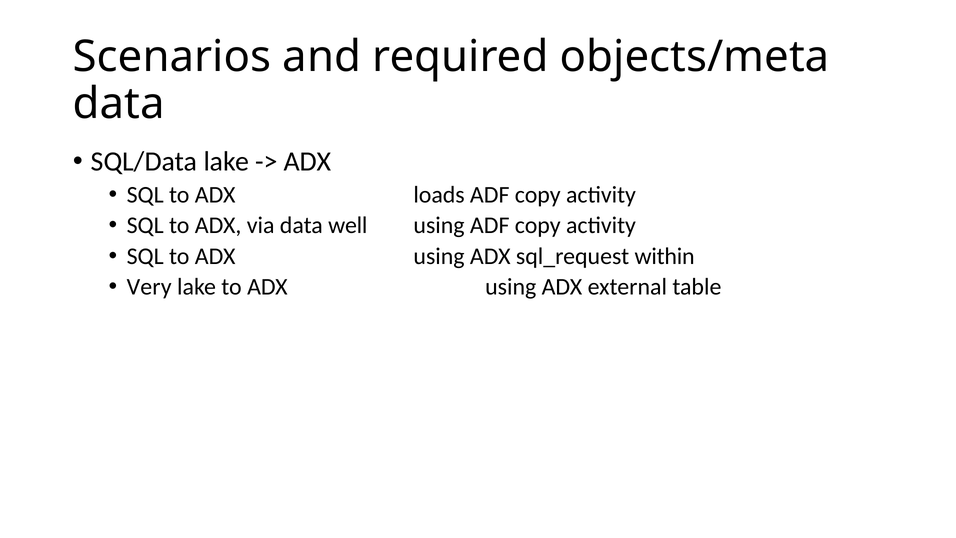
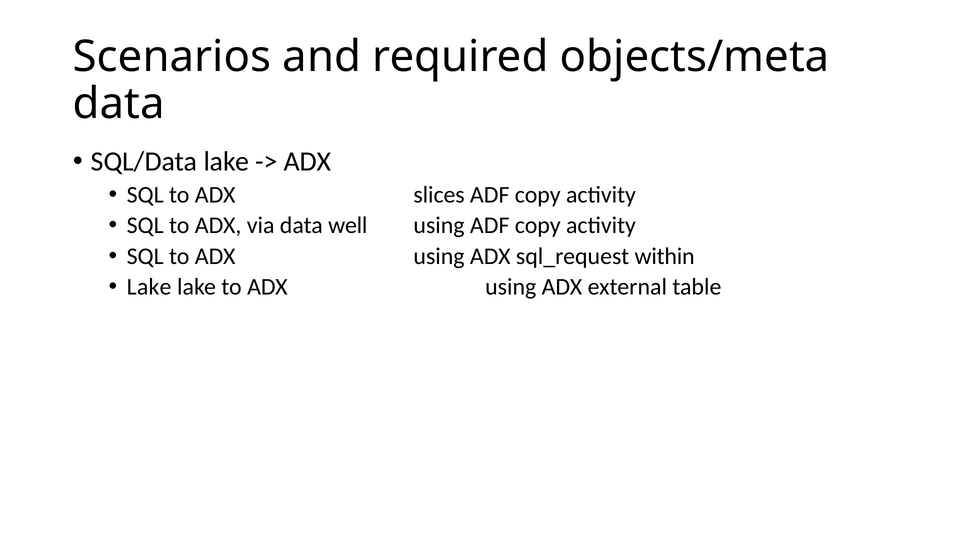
loads: loads -> slices
Very at (149, 287): Very -> Lake
